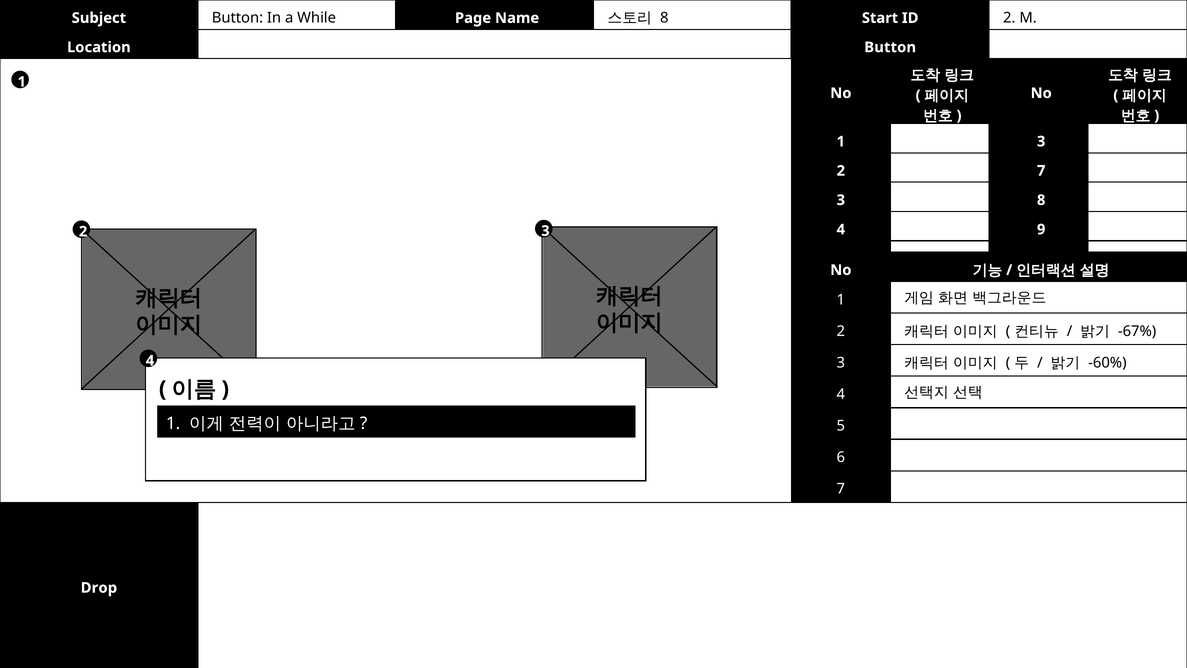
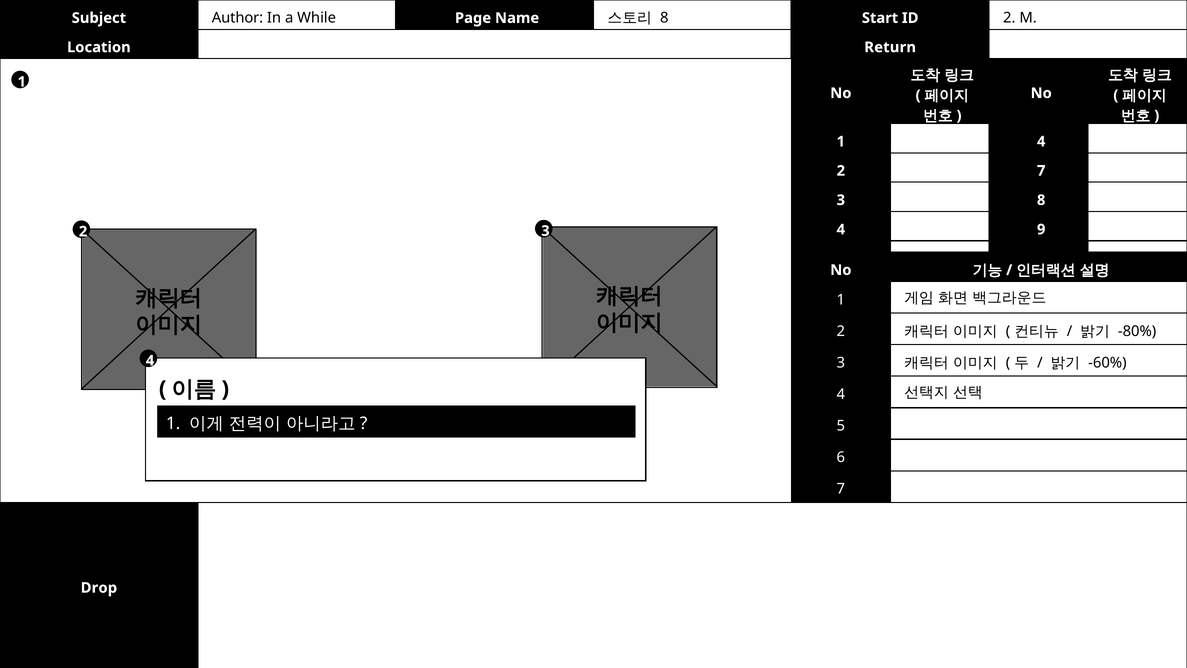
Subject Button: Button -> Author
Location Button: Button -> Return
1 3: 3 -> 4
-67%: -67% -> -80%
